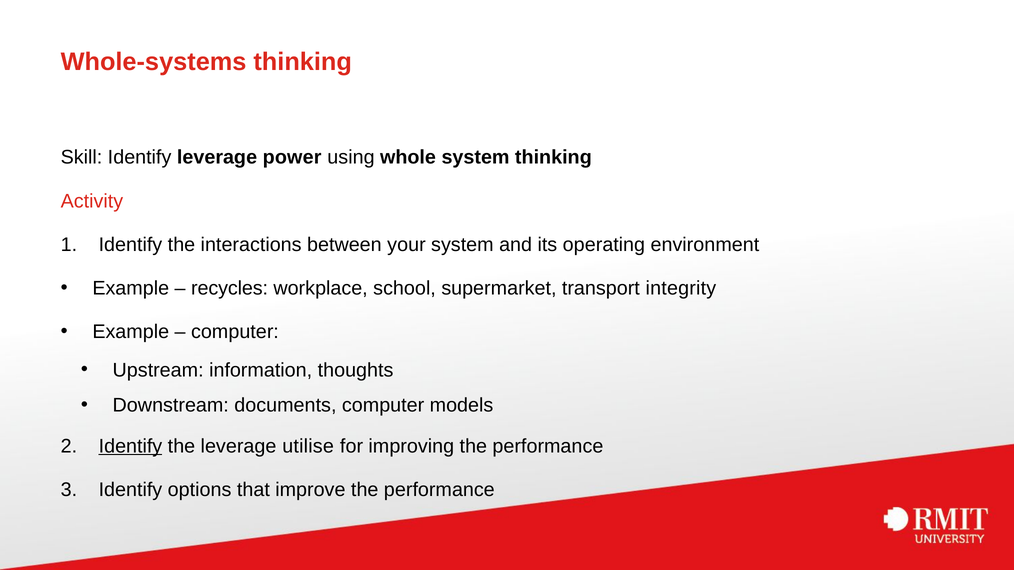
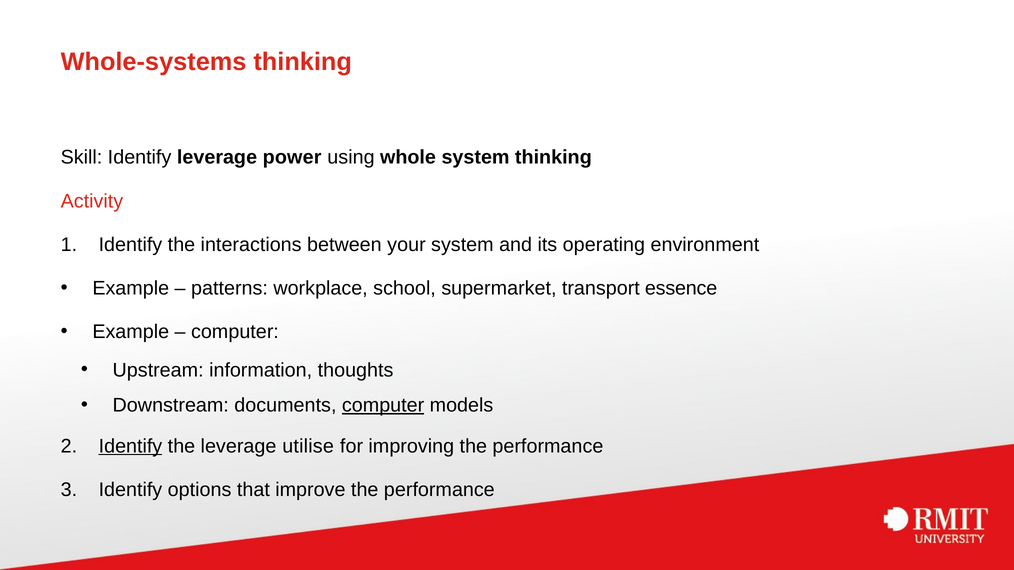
recycles: recycles -> patterns
integrity: integrity -> essence
computer at (383, 405) underline: none -> present
